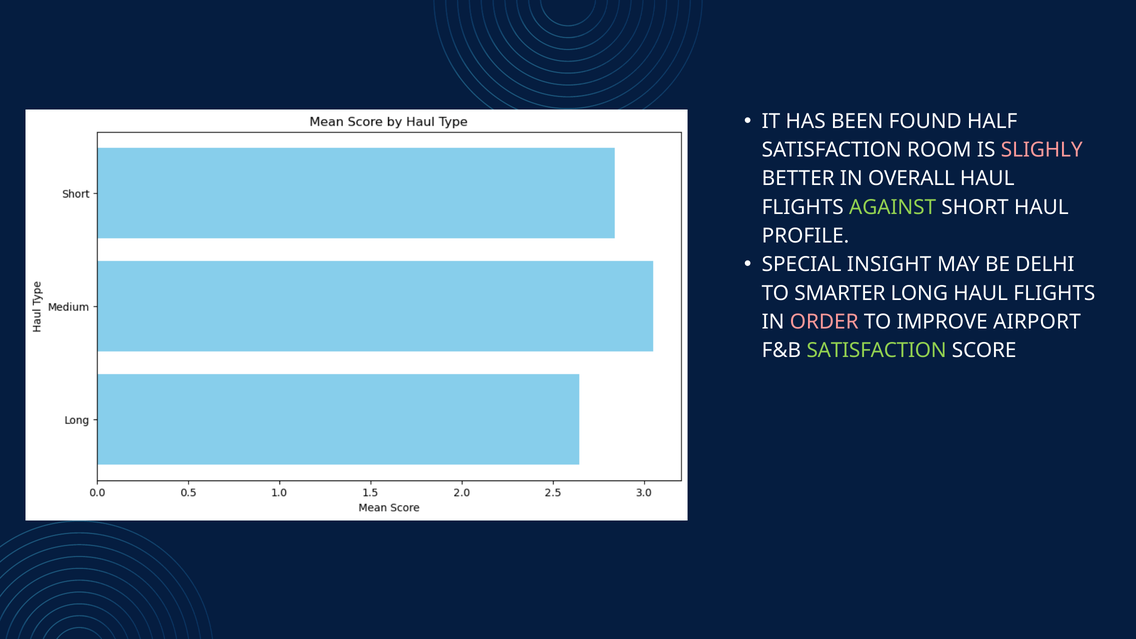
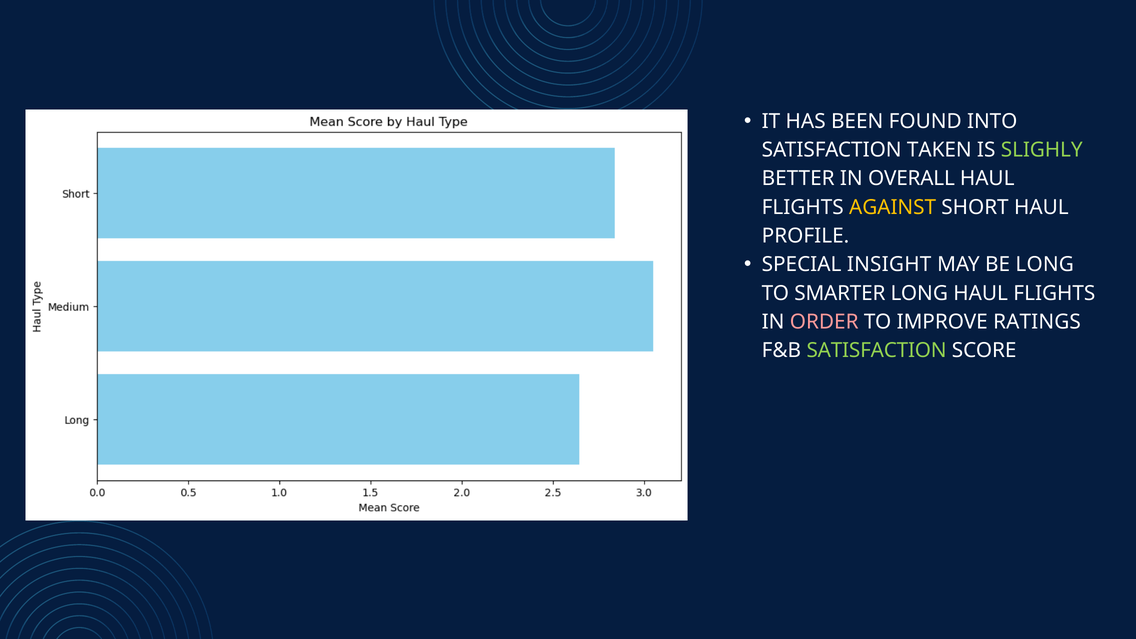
HALF: HALF -> INTO
ROOM: ROOM -> TAKEN
SLIGHLY colour: pink -> light green
AGAINST colour: light green -> yellow
BE DELHI: DELHI -> LONG
AIRPORT: AIRPORT -> RATINGS
